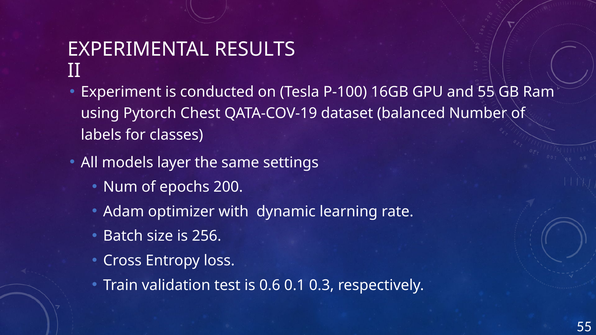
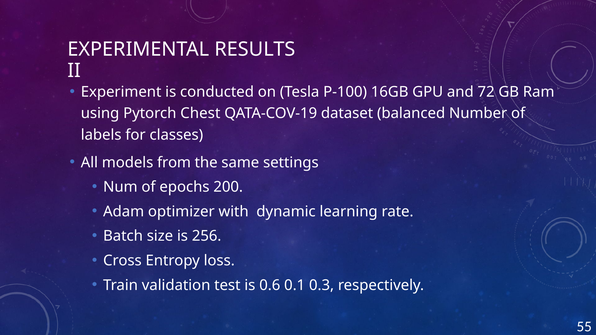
and 55: 55 -> 72
layer: layer -> from
